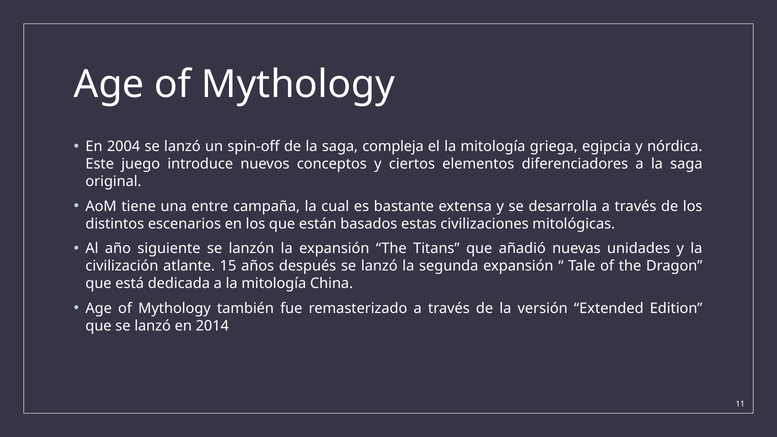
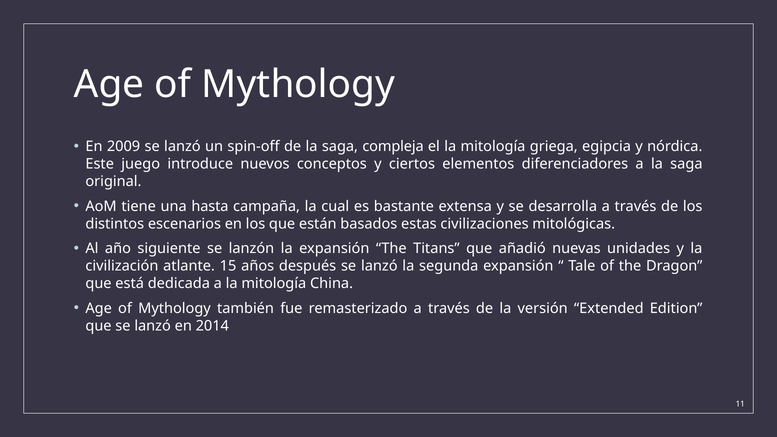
2004: 2004 -> 2009
entre: entre -> hasta
